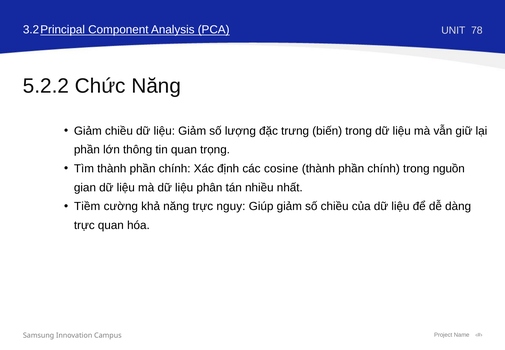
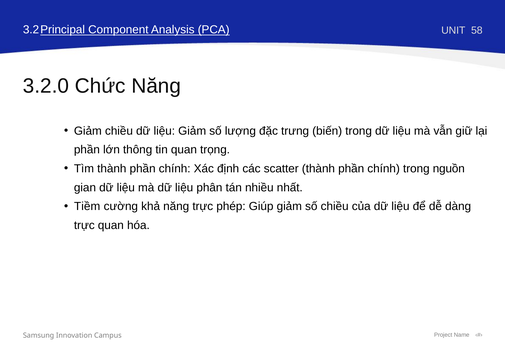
78: 78 -> 58
5.2.2: 5.2.2 -> 3.2.0
cosine: cosine -> scatter
nguy: nguy -> phép
